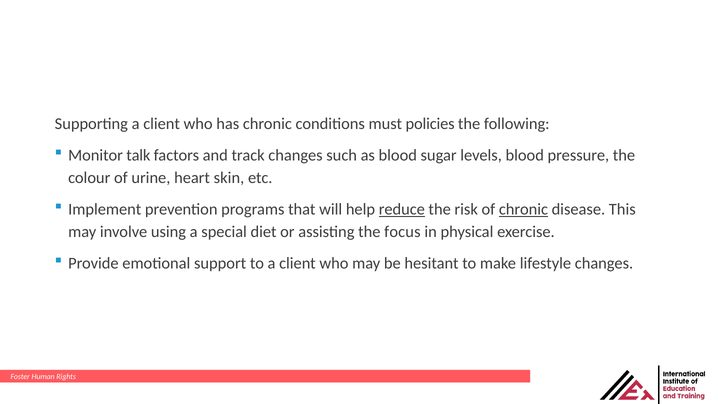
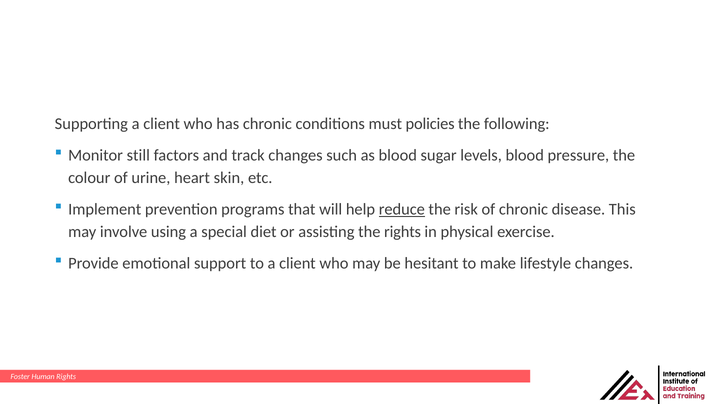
talk: talk -> still
chronic at (523, 209) underline: present -> none
the focus: focus -> rights
